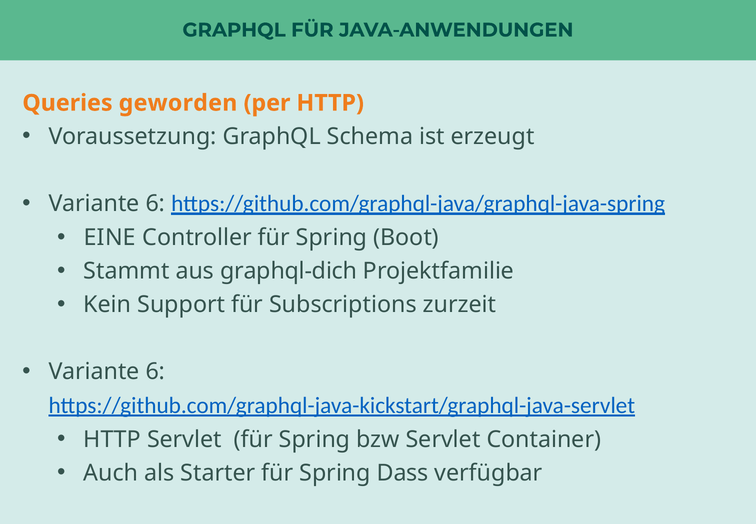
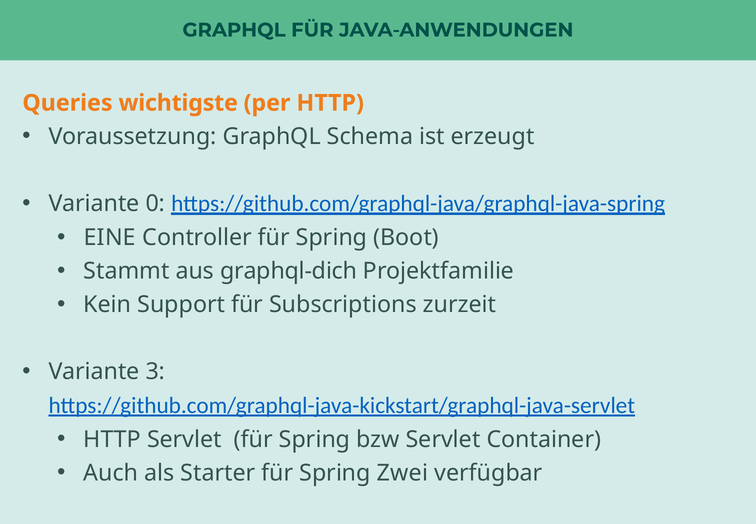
geworden: geworden -> wichtigste
6 at (155, 203): 6 -> 0
6 at (155, 371): 6 -> 3
Dass: Dass -> Zwei
